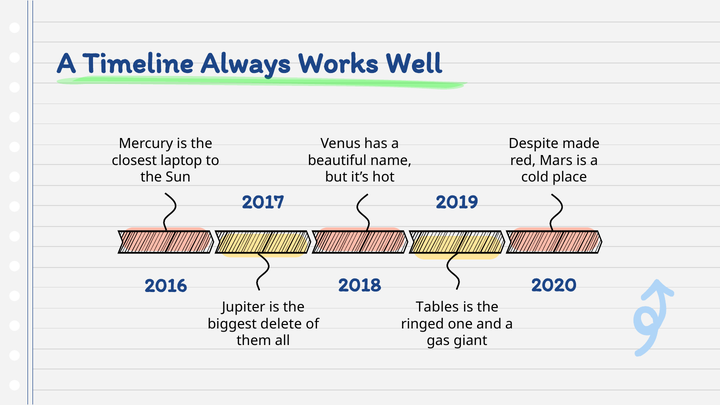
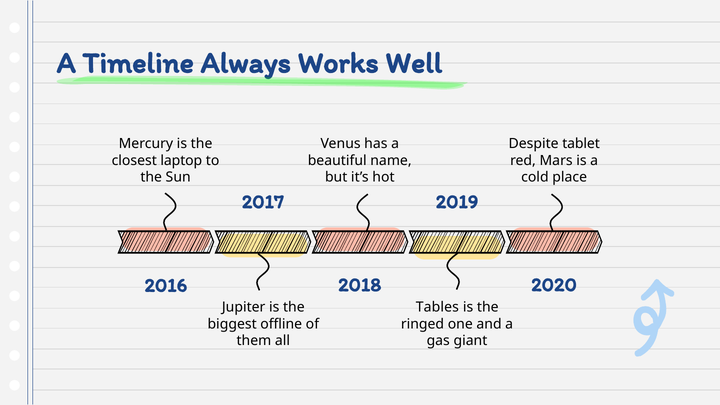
made: made -> tablet
delete: delete -> offline
